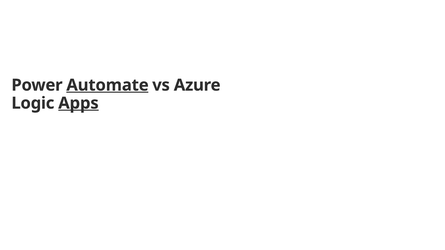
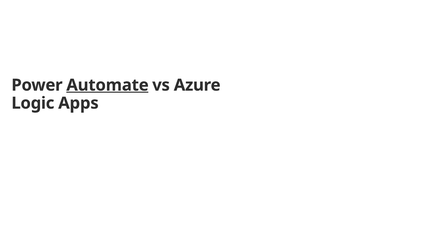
Apps underline: present -> none
